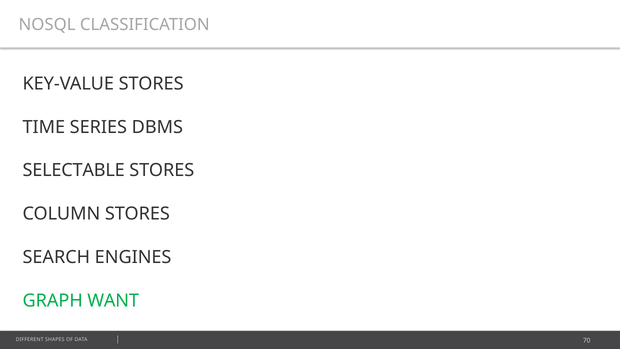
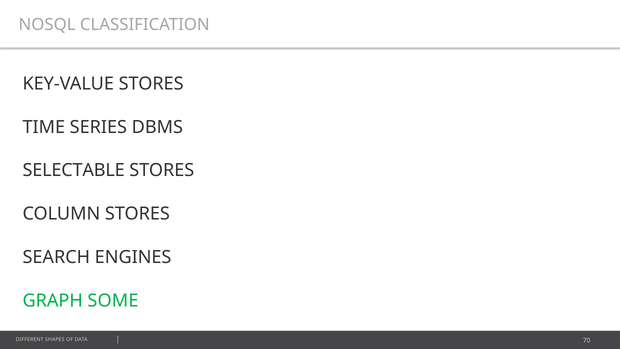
WANT: WANT -> SOME
